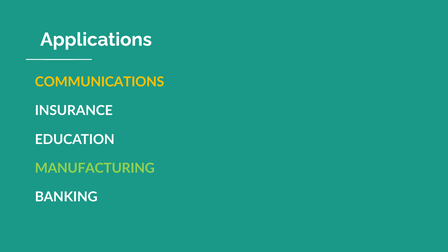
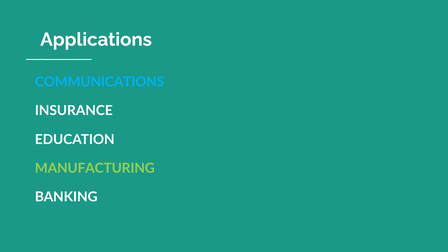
COMMUNICATIONS colour: yellow -> light blue
